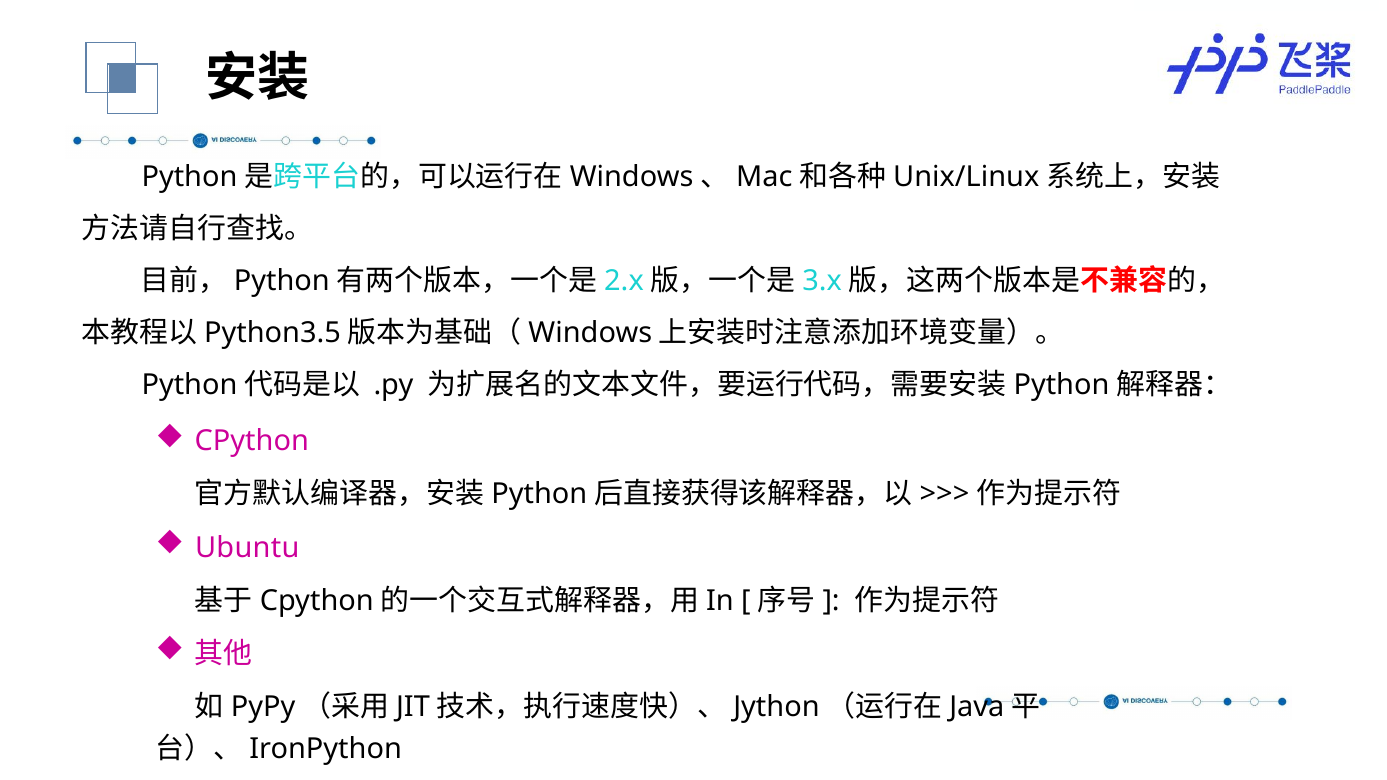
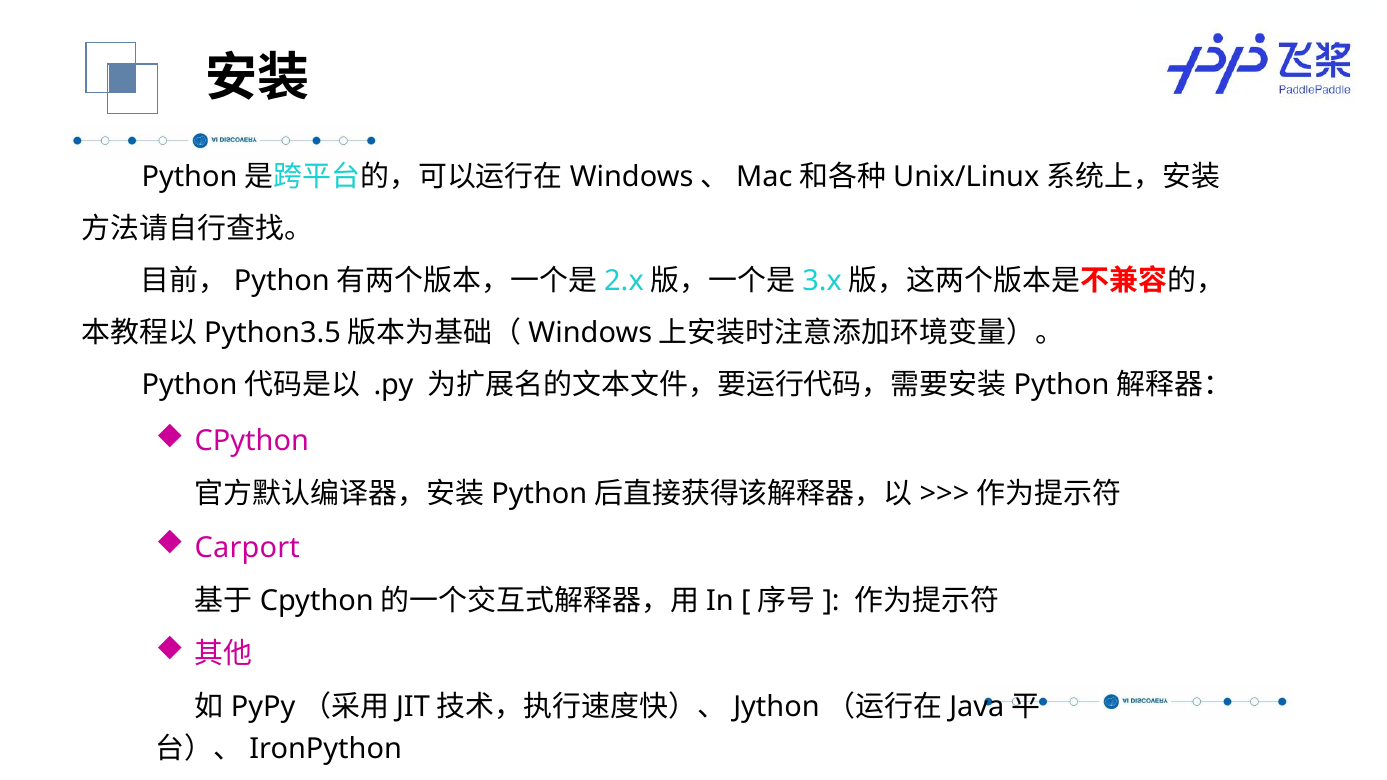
Ubuntu: Ubuntu -> Carport
